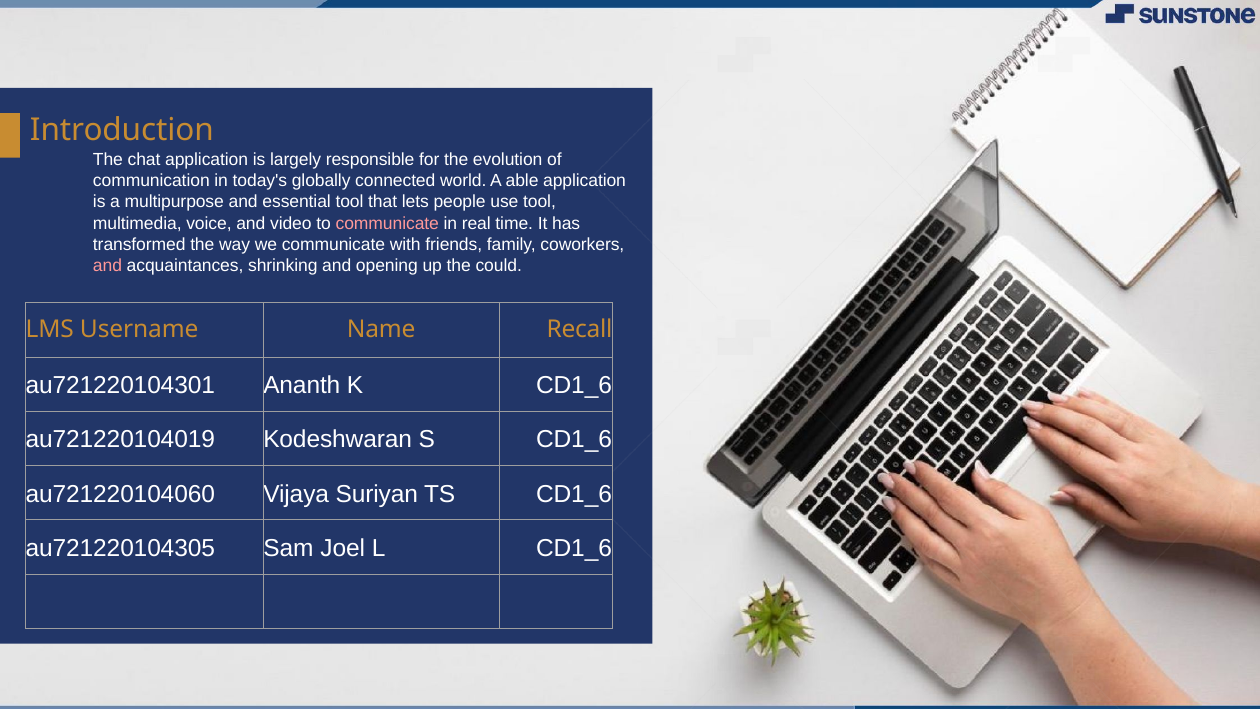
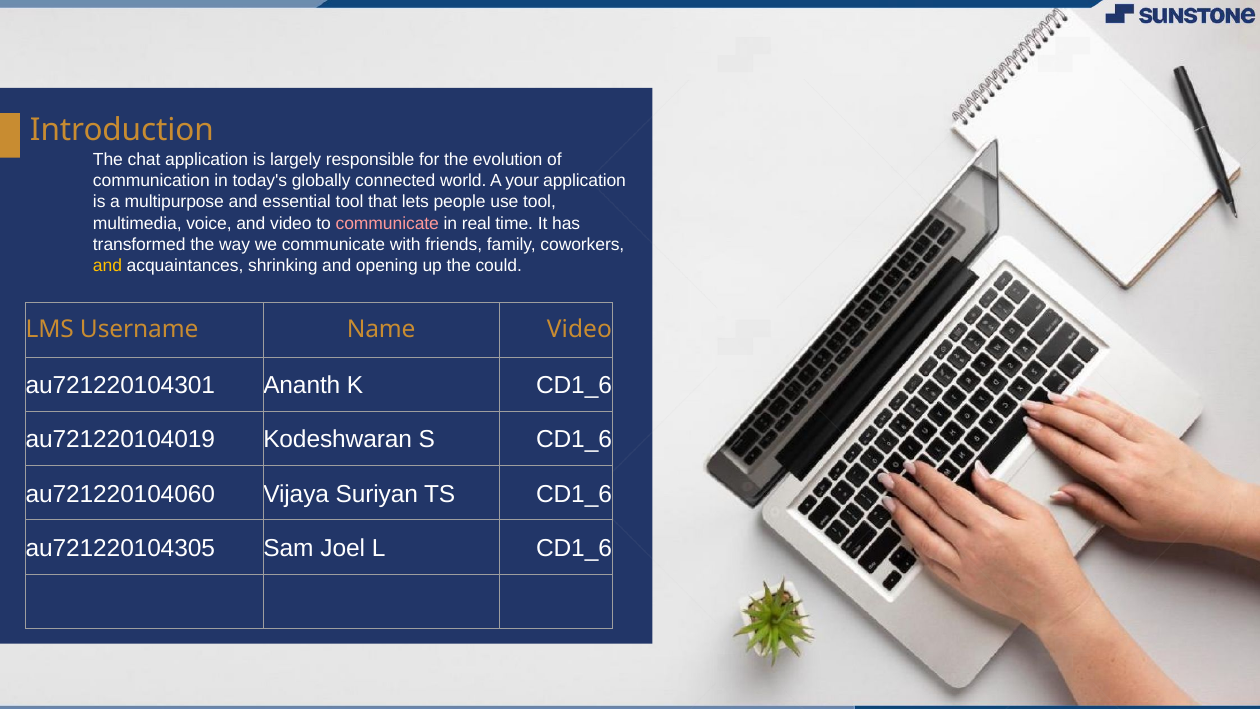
able: able -> your
and at (108, 265) colour: pink -> yellow
Name Recall: Recall -> Video
